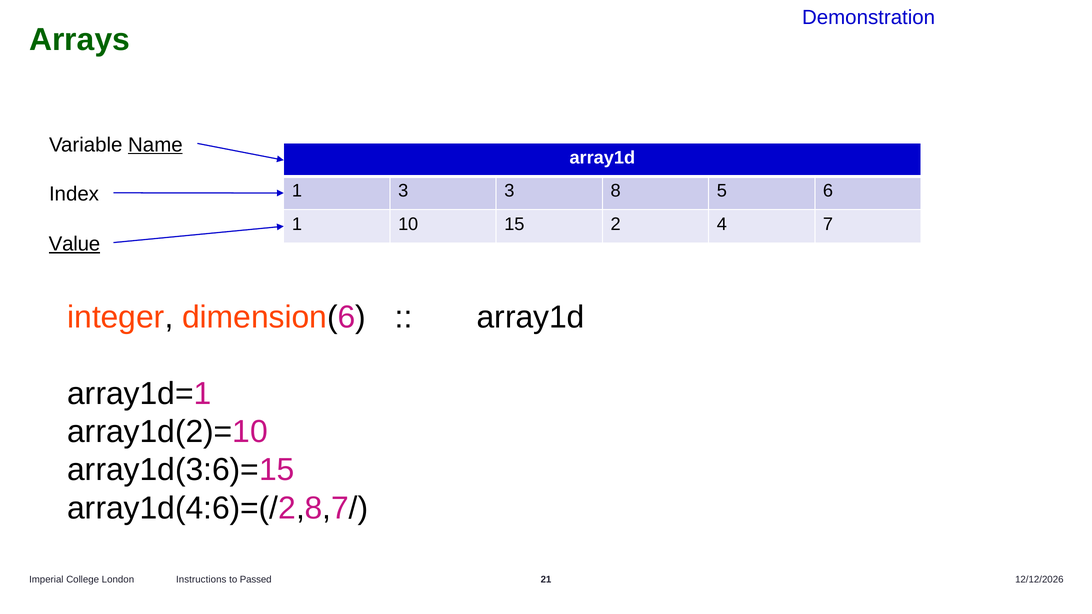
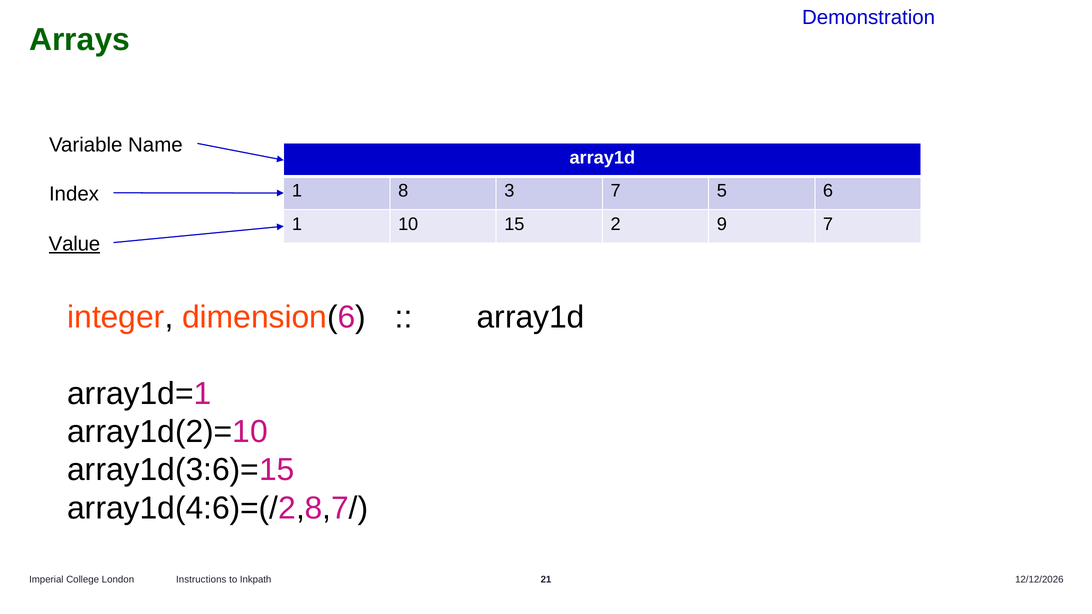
Name underline: present -> none
1 3: 3 -> 8
3 8: 8 -> 7
4: 4 -> 9
Passed: Passed -> Inkpath
